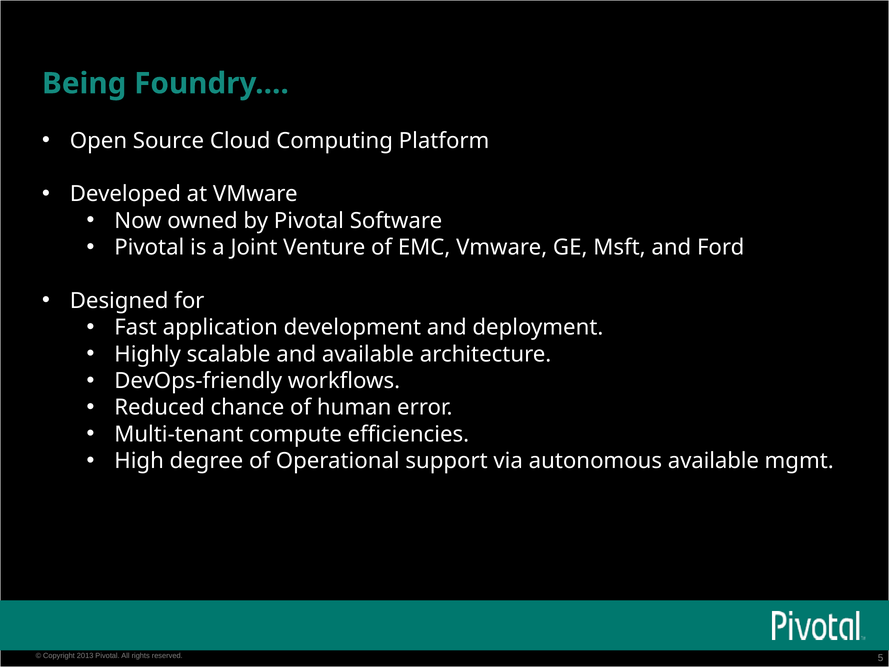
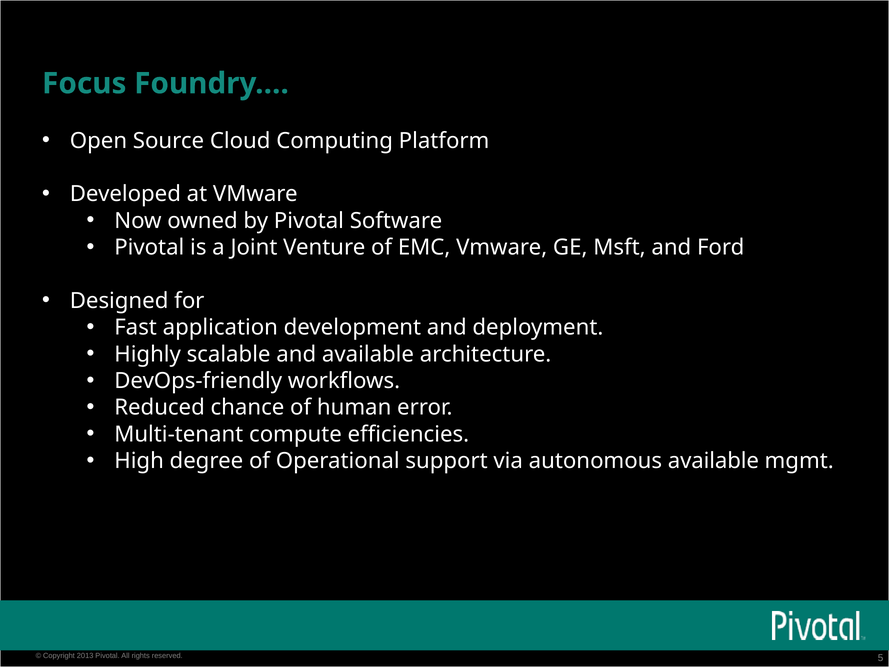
Being: Being -> Focus
